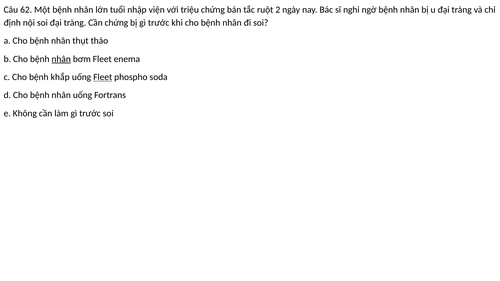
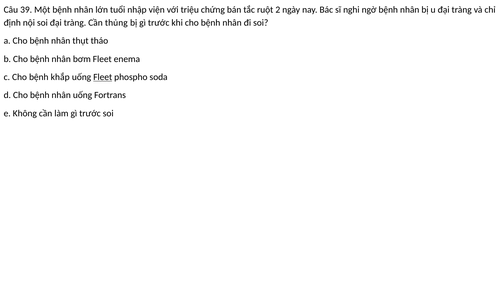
62: 62 -> 39
Cần chứng: chứng -> thủng
nhân at (61, 59) underline: present -> none
